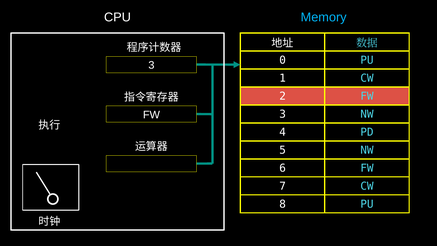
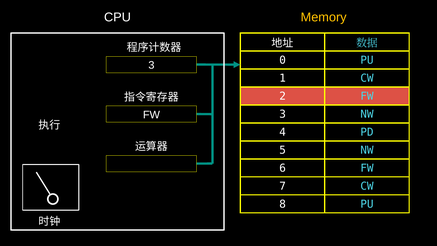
Memory colour: light blue -> yellow
